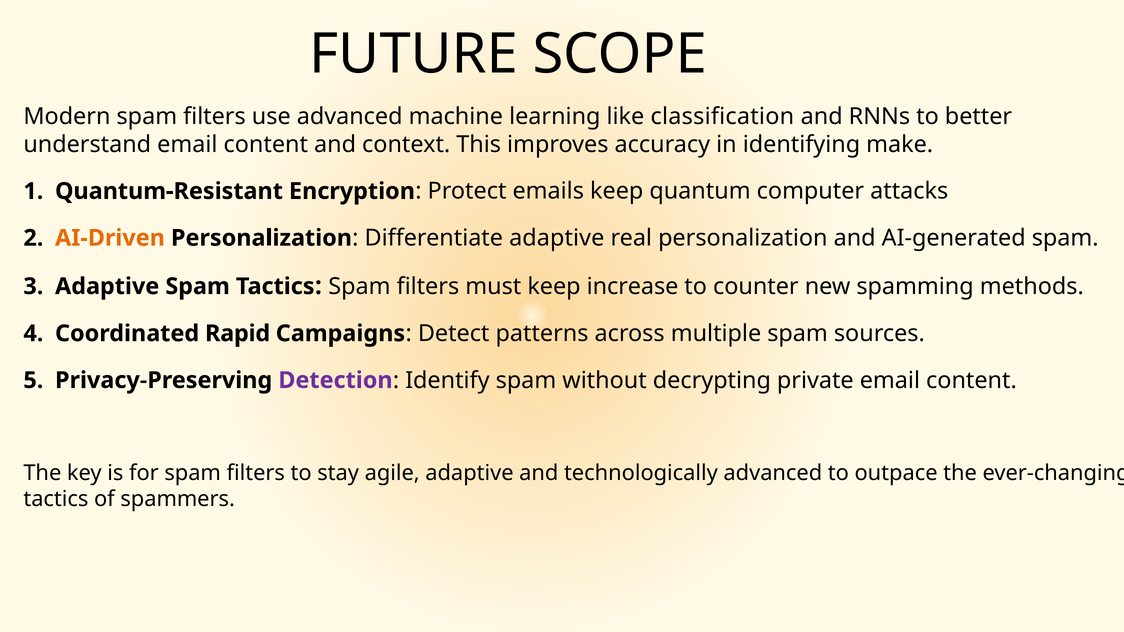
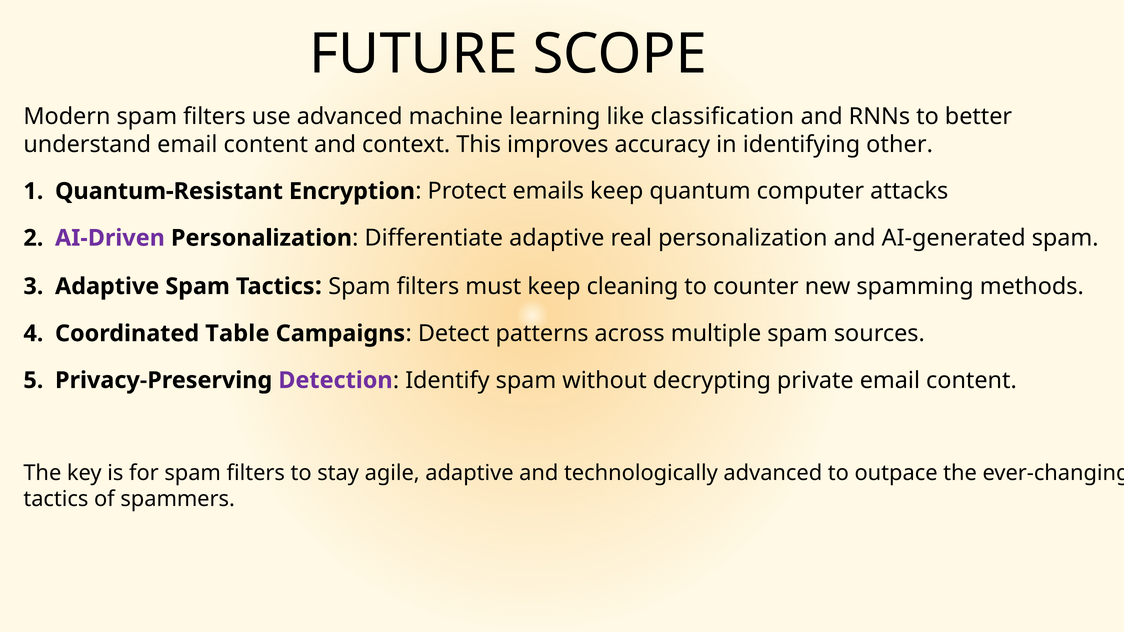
make: make -> other
AI-Driven colour: orange -> purple
increase: increase -> cleaning
Rapid: Rapid -> Table
